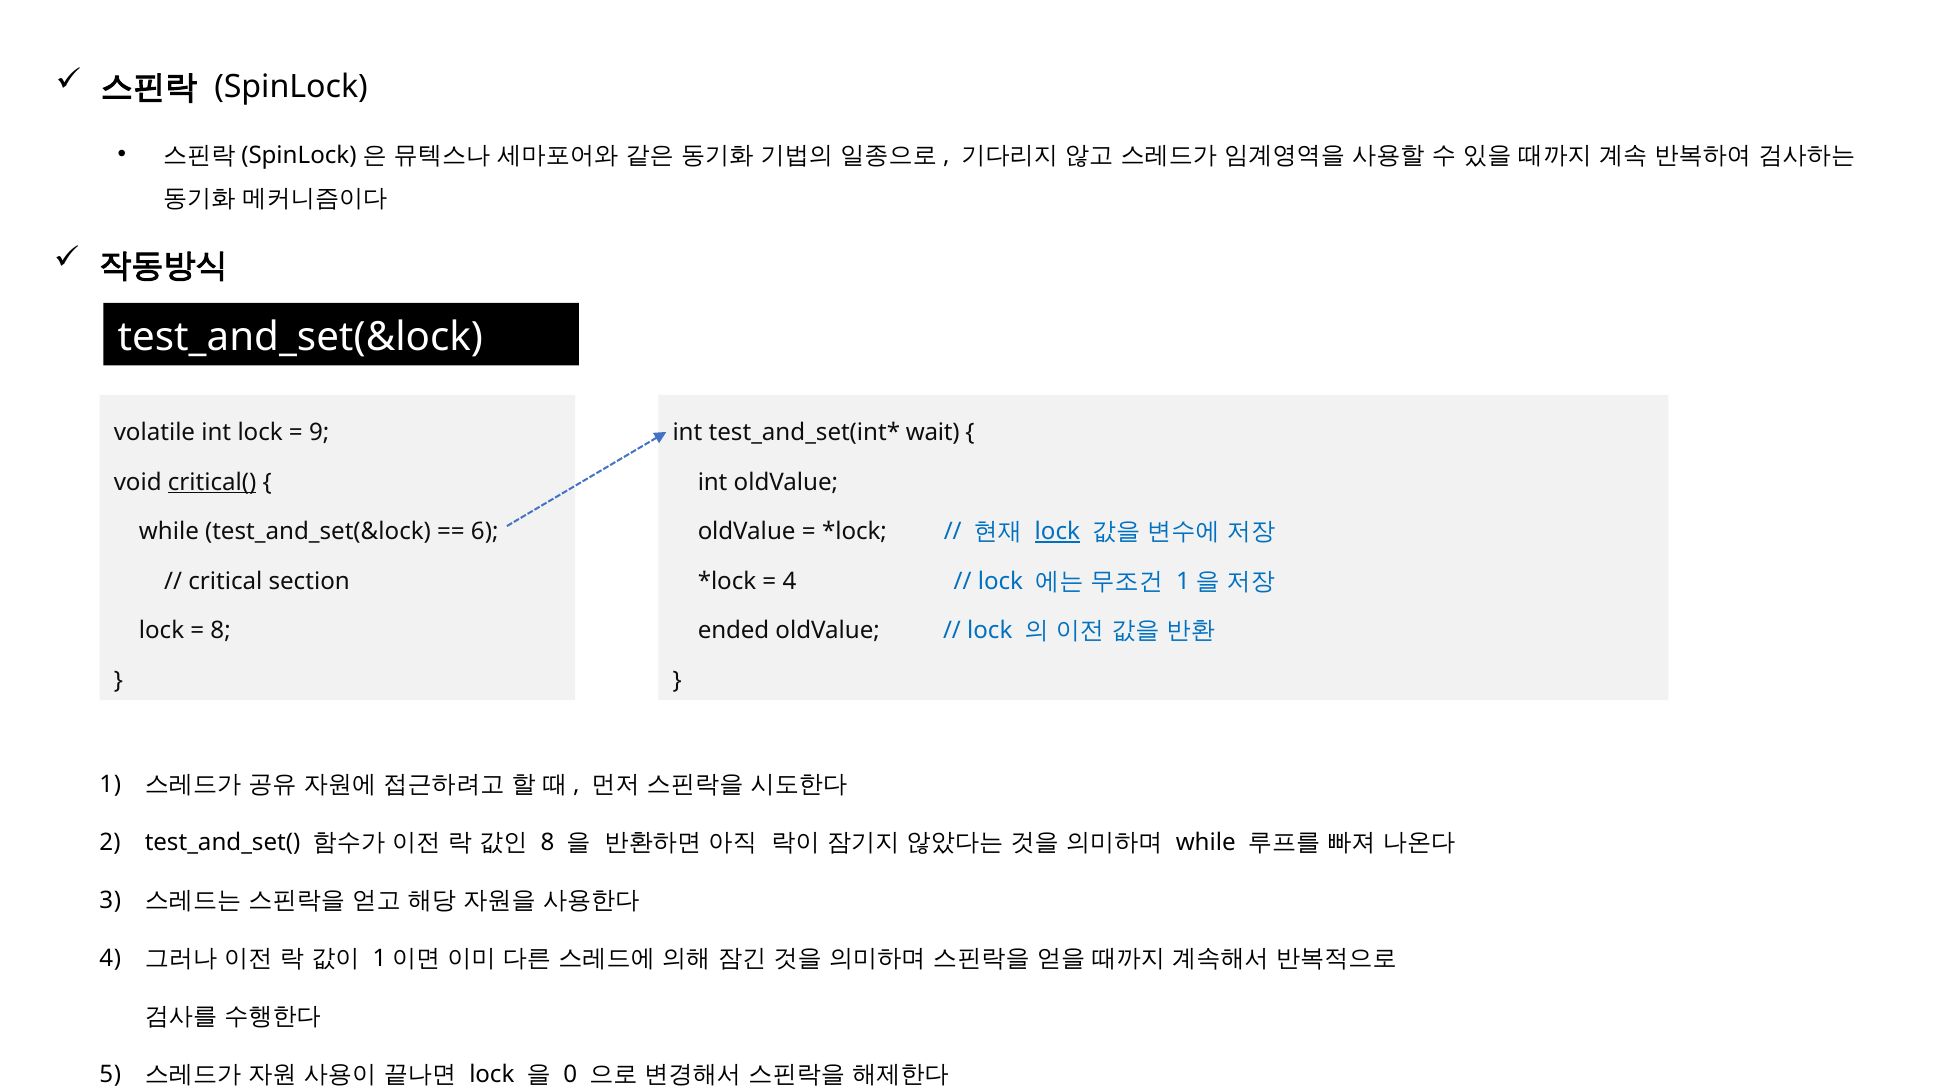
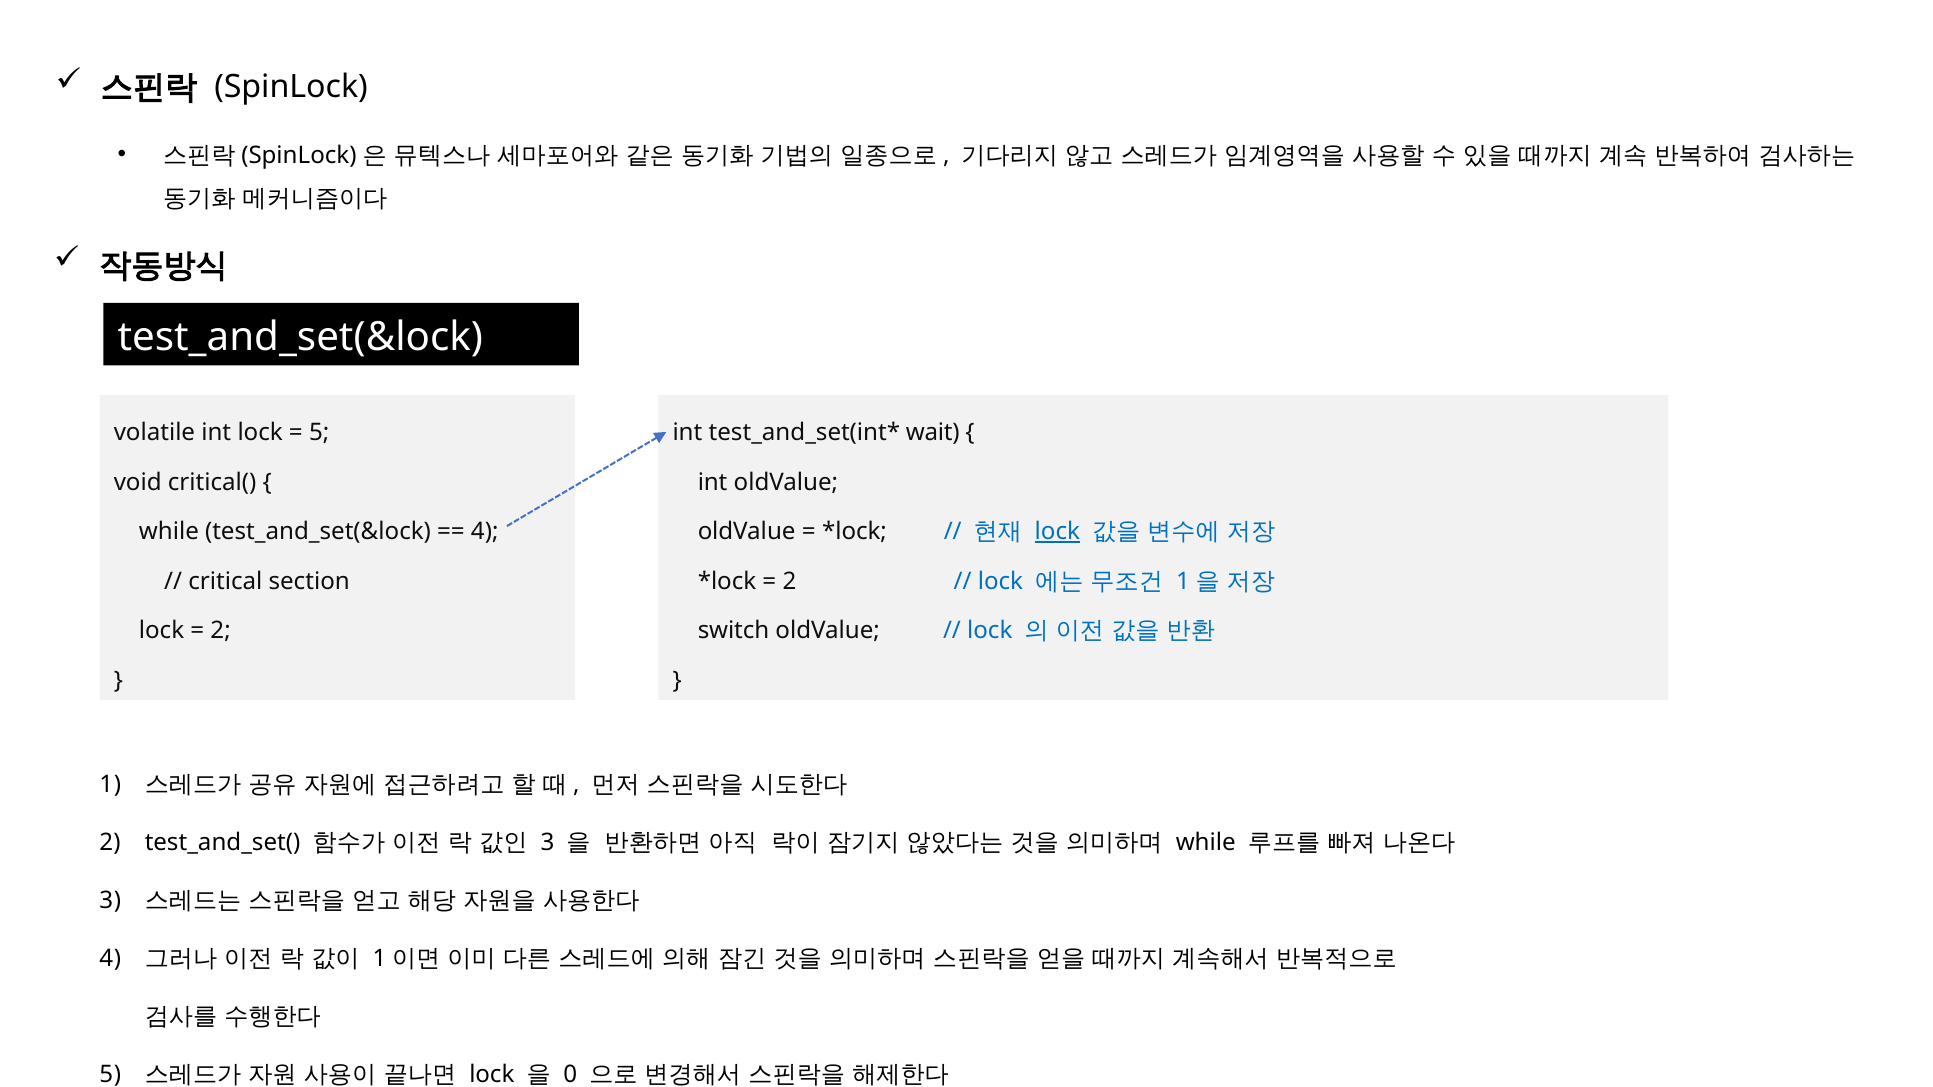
9 at (319, 433): 9 -> 5
critical( underline: present -> none
6 at (485, 532): 6 -> 4
4 at (790, 581): 4 -> 2
8 at (221, 631): 8 -> 2
ended: ended -> switch
8 at (547, 843): 8 -> 3
